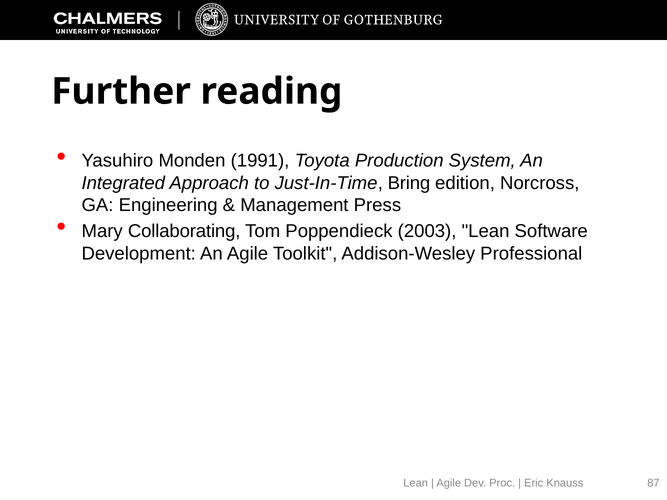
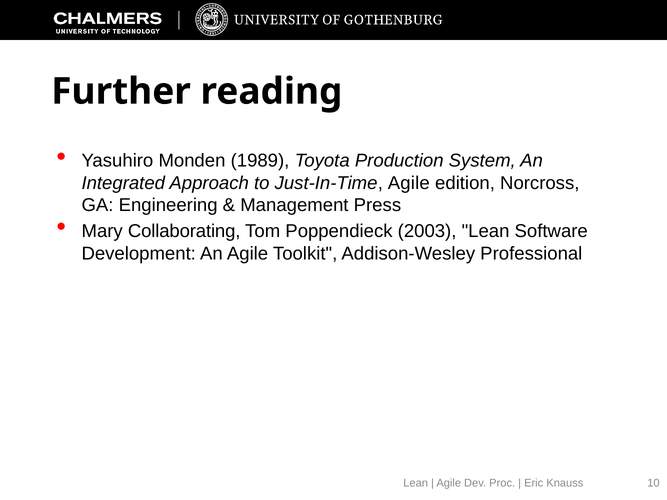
1991: 1991 -> 1989
Just-In-Time Bring: Bring -> Agile
87: 87 -> 10
